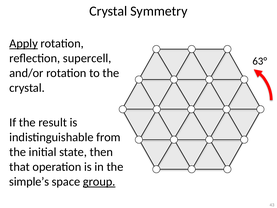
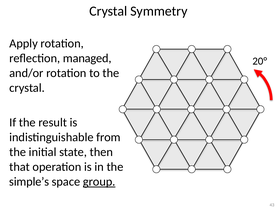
Apply underline: present -> none
supercell: supercell -> managed
63°: 63° -> 20°
